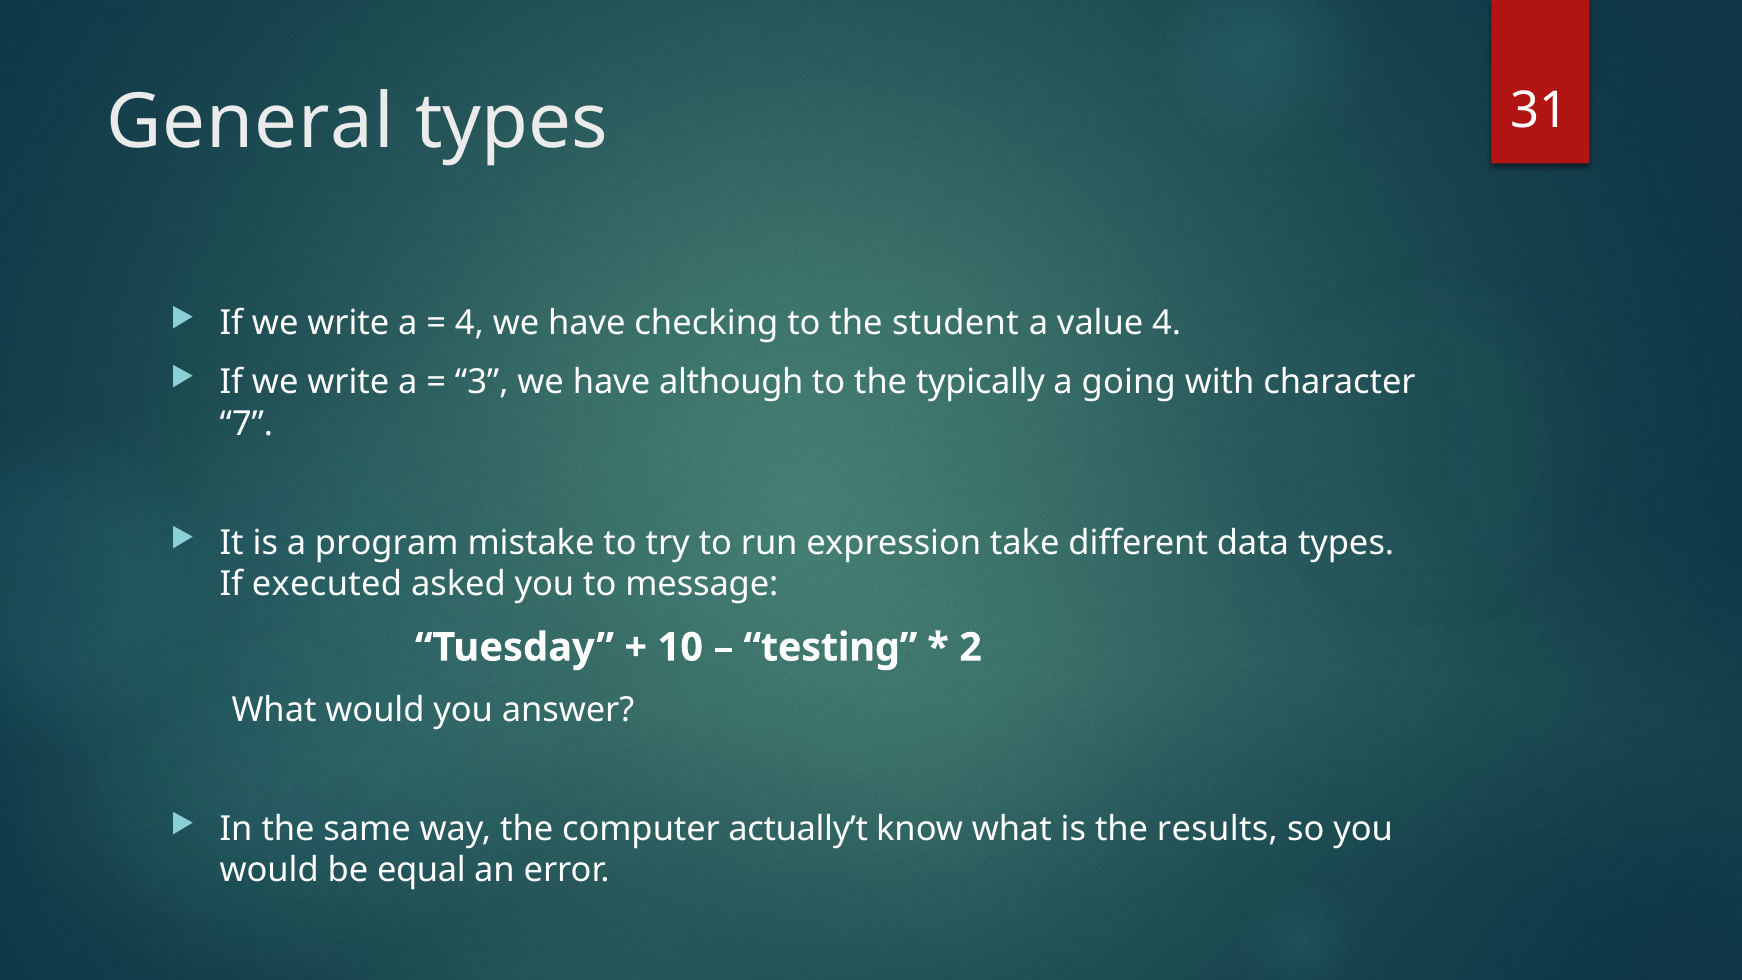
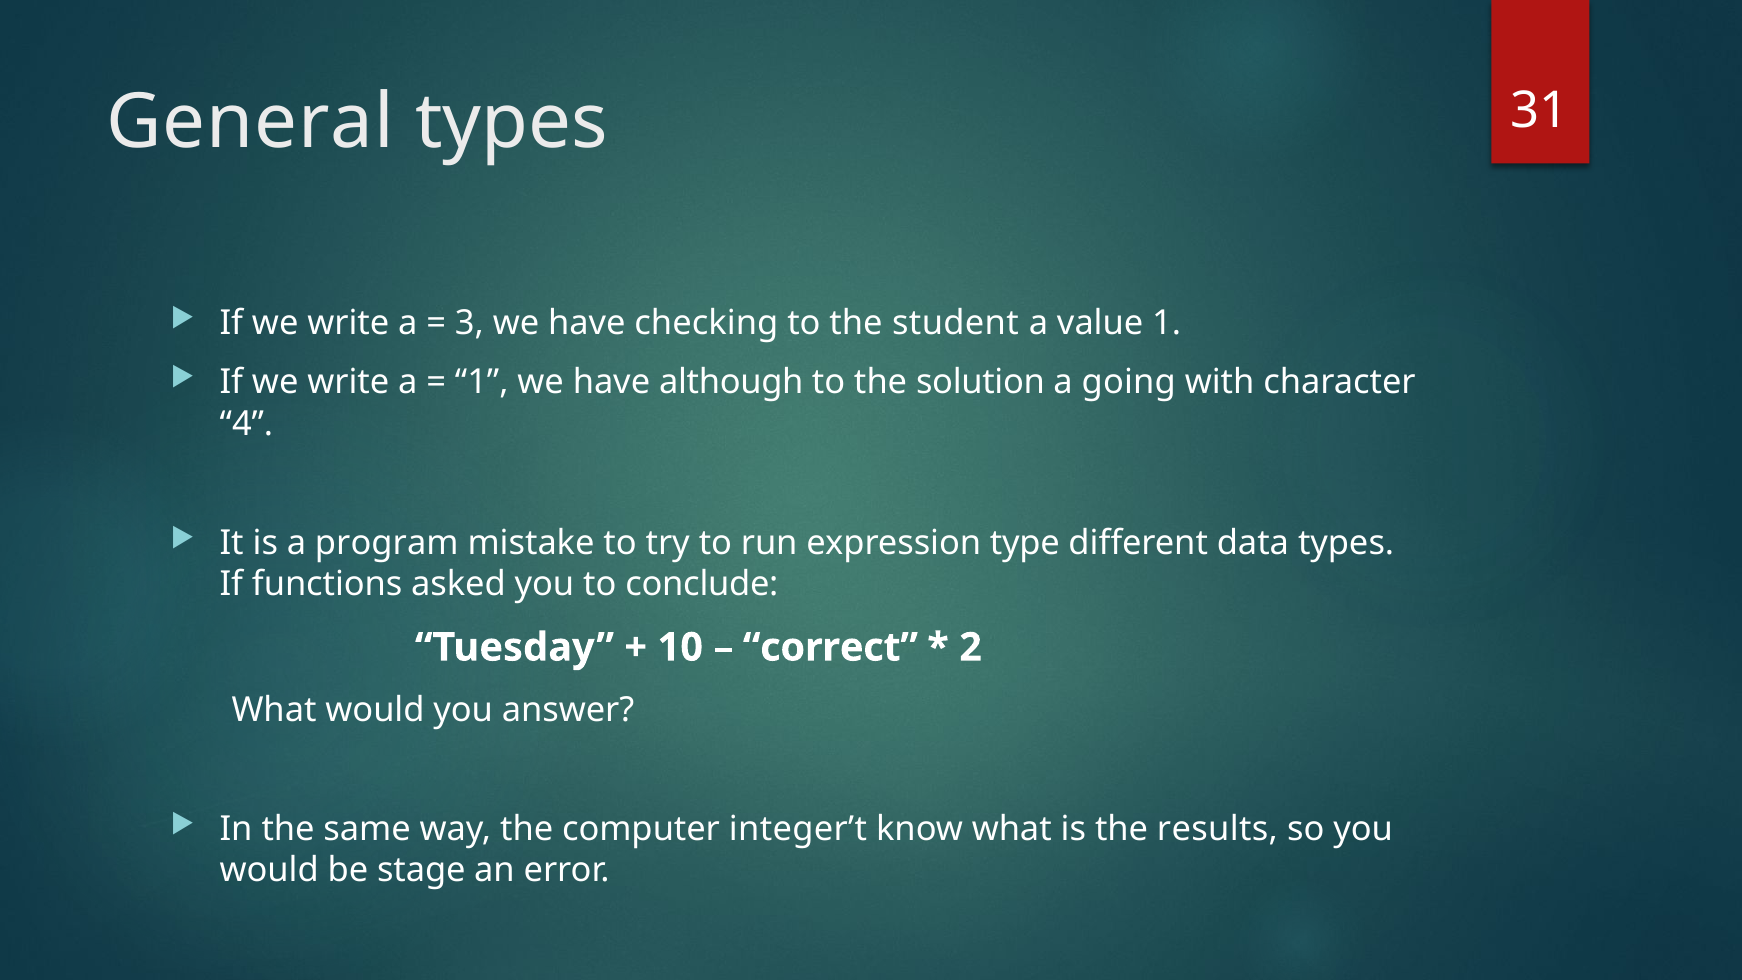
4 at (469, 323): 4 -> 3
value 4: 4 -> 1
3 at (482, 382): 3 -> 1
typically: typically -> solution
7: 7 -> 4
take: take -> type
executed: executed -> functions
message: message -> conclude
testing: testing -> correct
actually’t: actually’t -> integer’t
equal: equal -> stage
